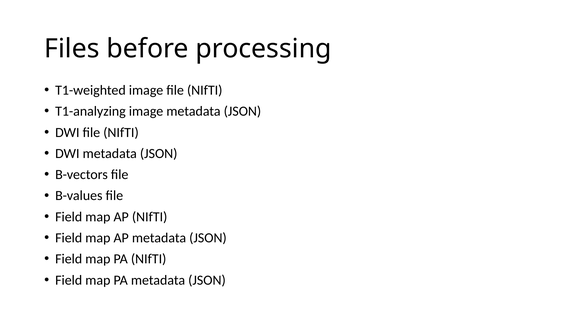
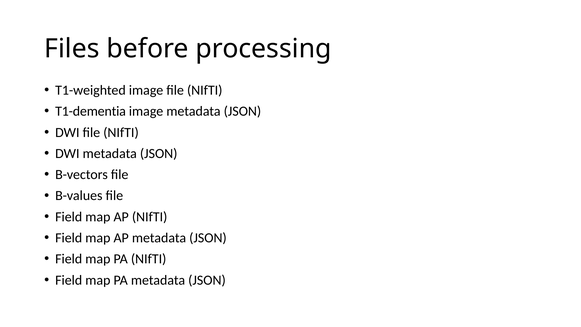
T1-analyzing: T1-analyzing -> T1-dementia
